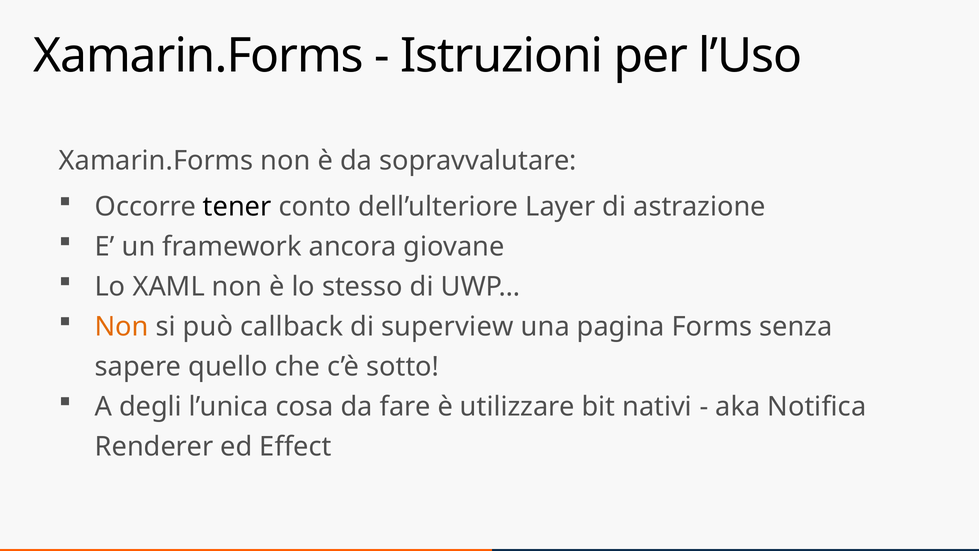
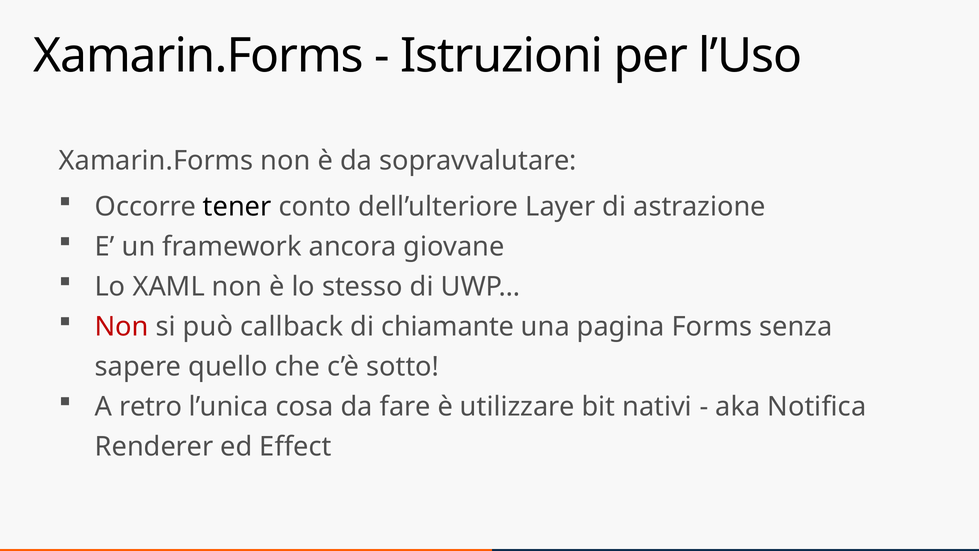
Non at (122, 326) colour: orange -> red
superview: superview -> chiamante
degli: degli -> retro
